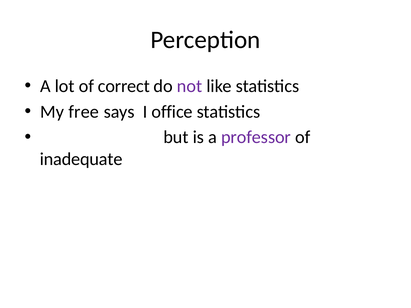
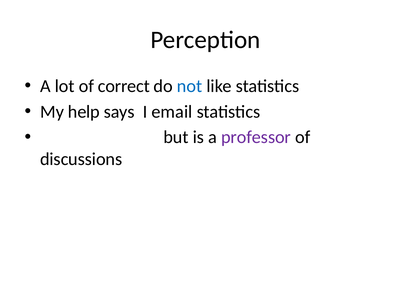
not colour: purple -> blue
free: free -> help
office: office -> email
inadequate: inadequate -> discussions
